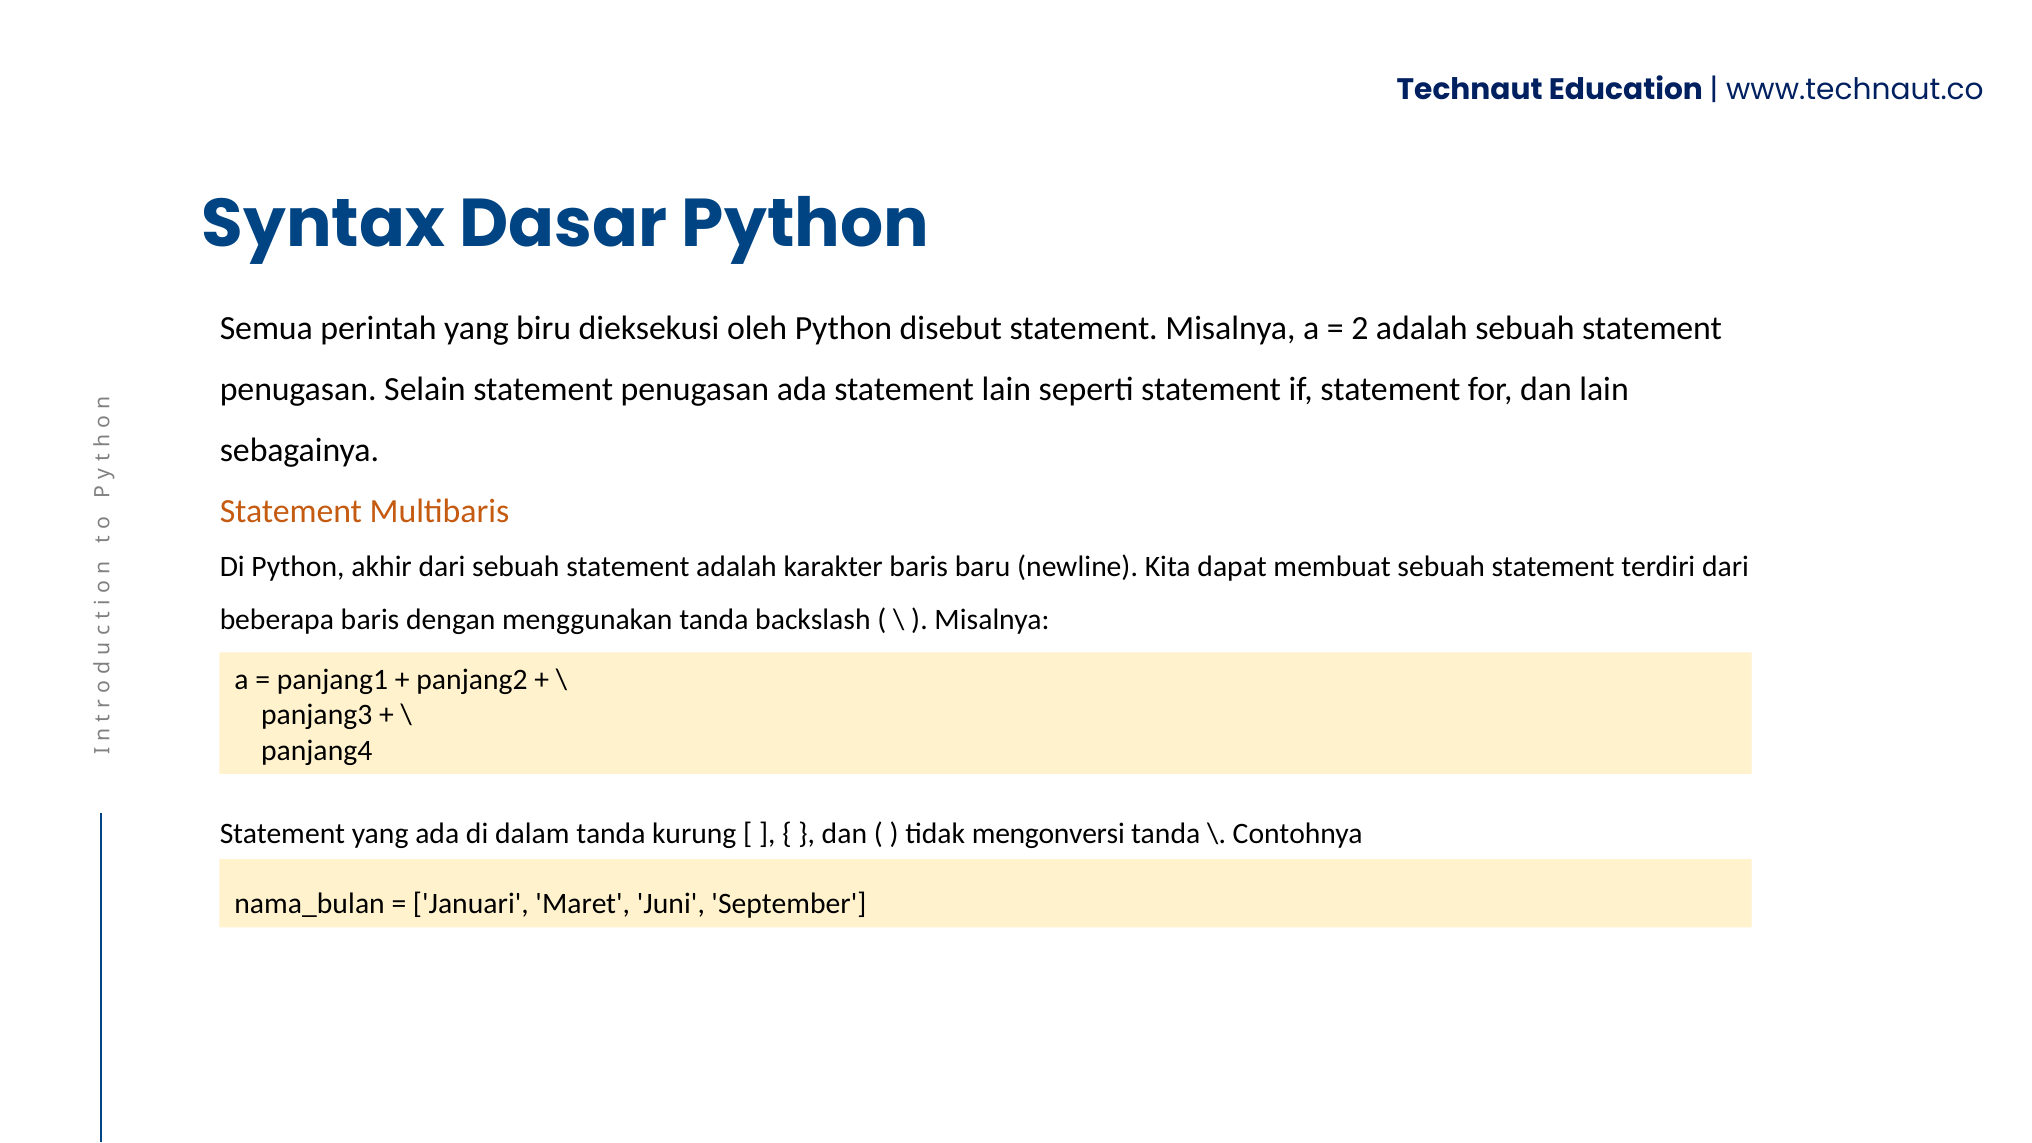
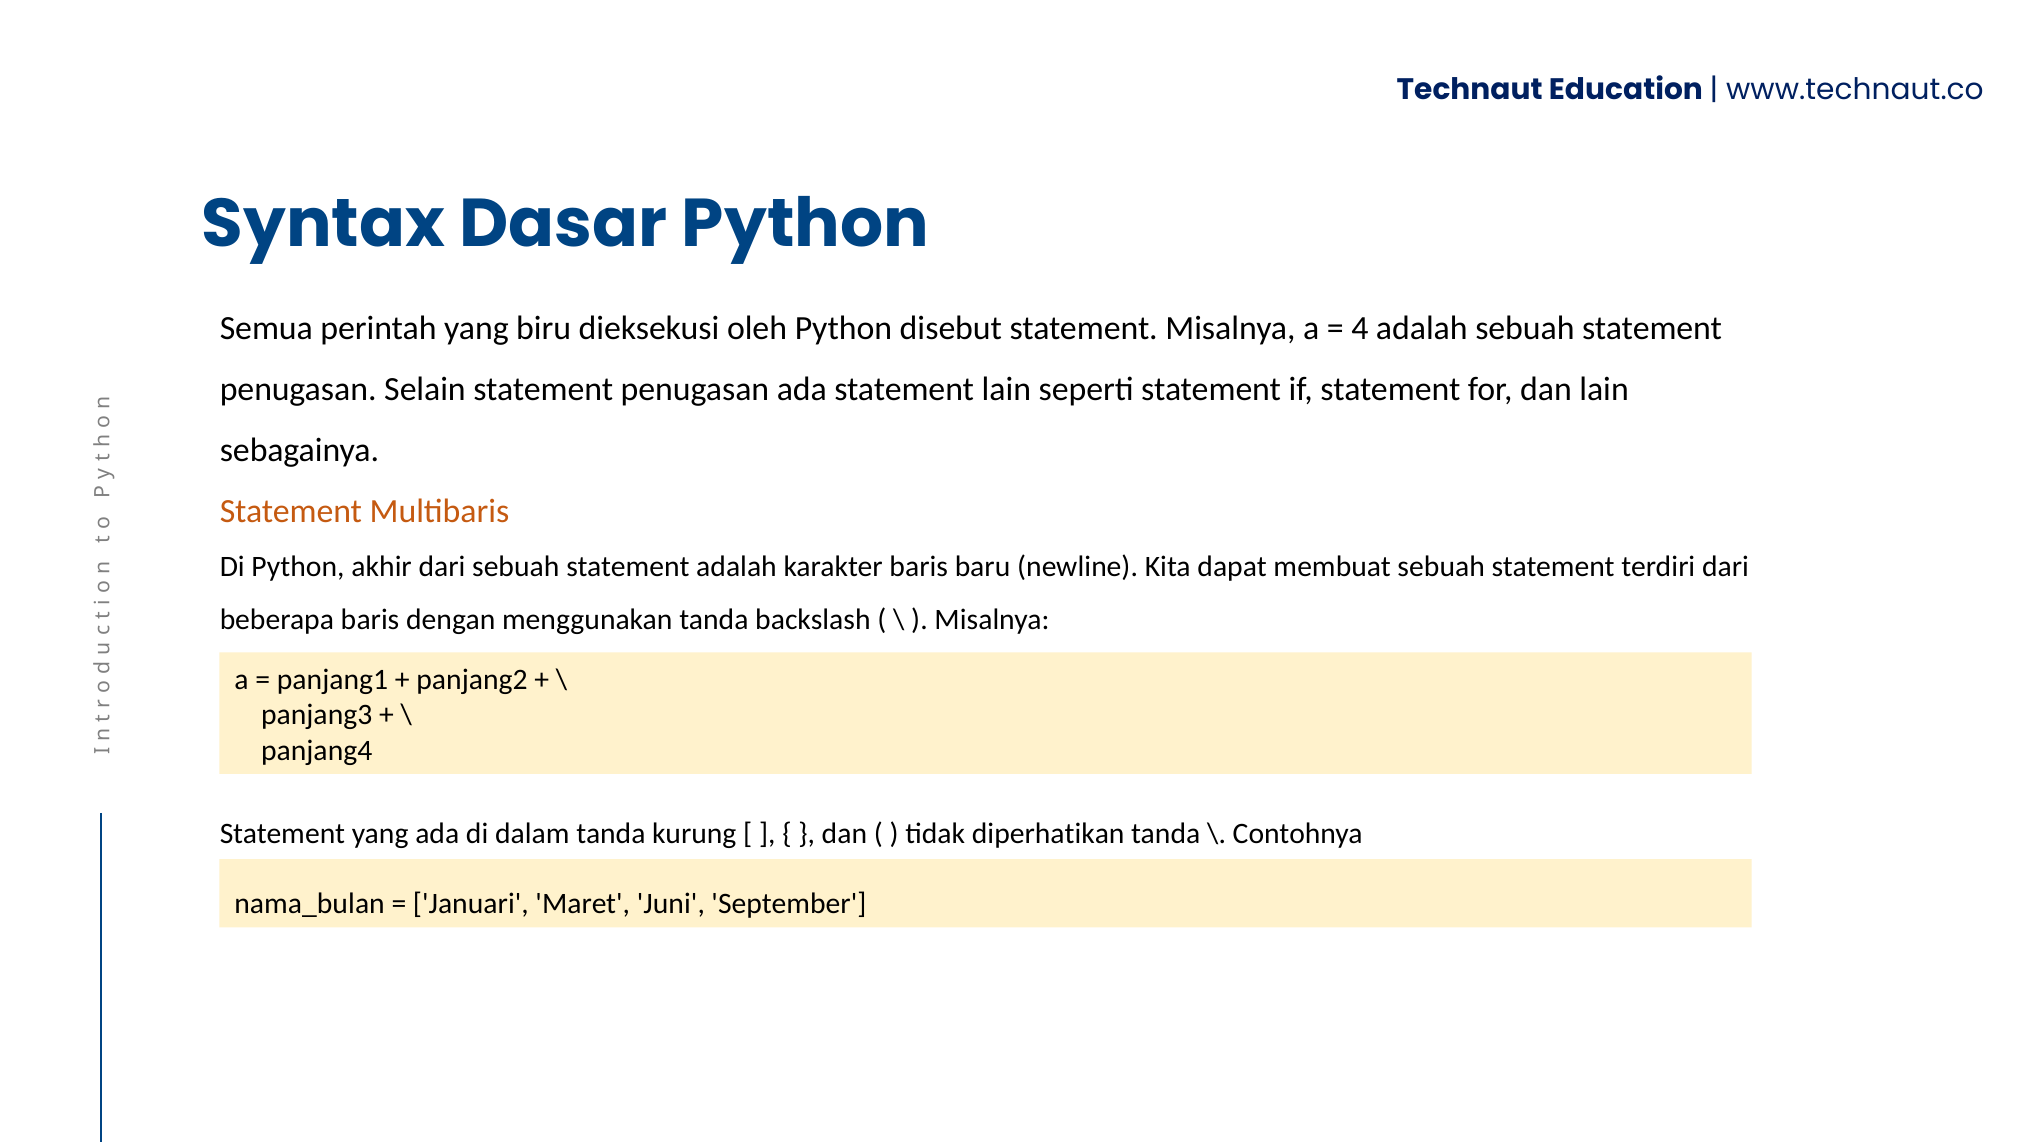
2: 2 -> 4
mengonversi: mengonversi -> diperhatikan
